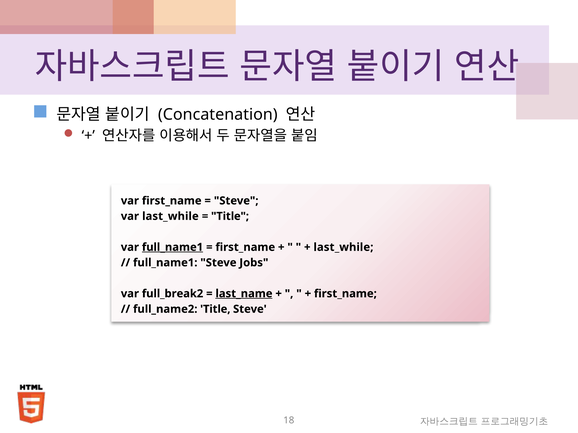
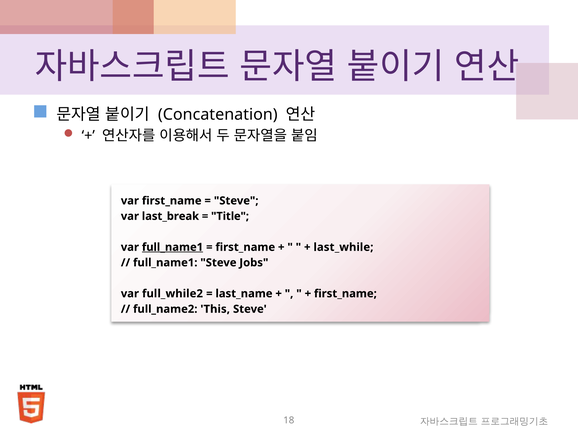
var last_while: last_while -> last_break
full_break2: full_break2 -> full_while2
last_name underline: present -> none
full_name2 Title: Title -> This
